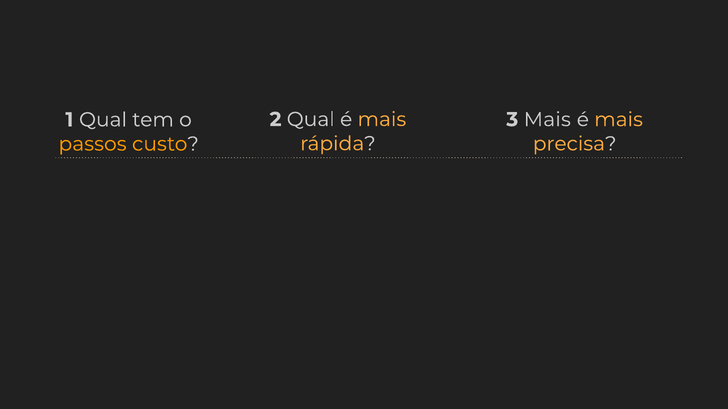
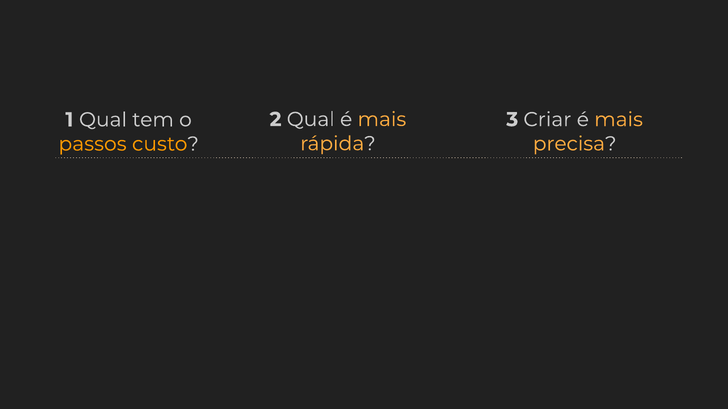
3 Mais: Mais -> Criar
